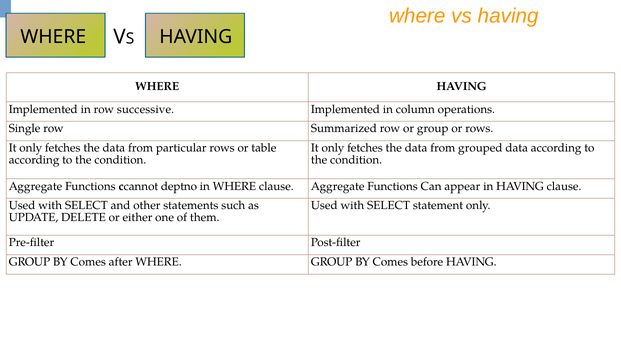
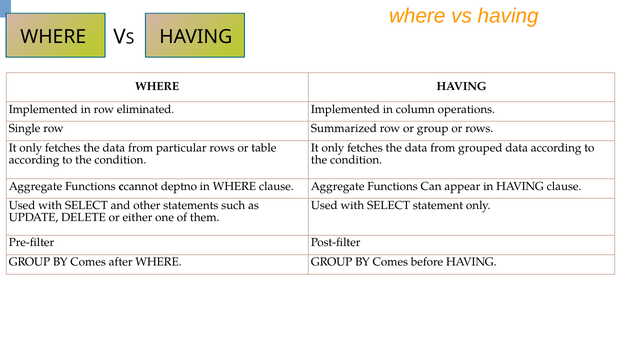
successive: successive -> eliminated
